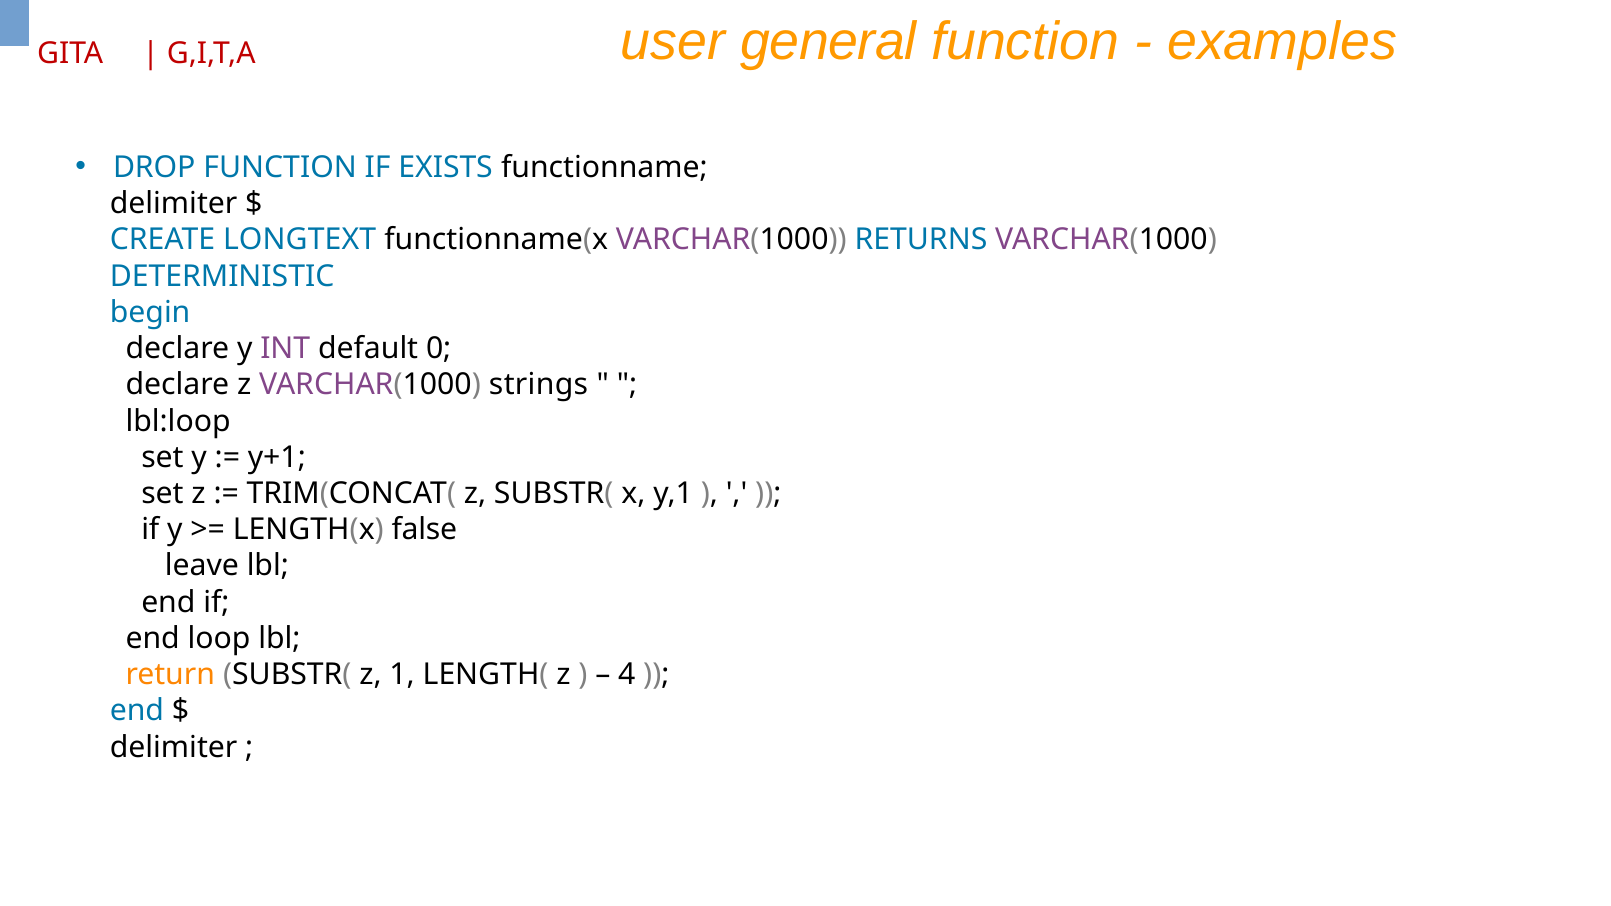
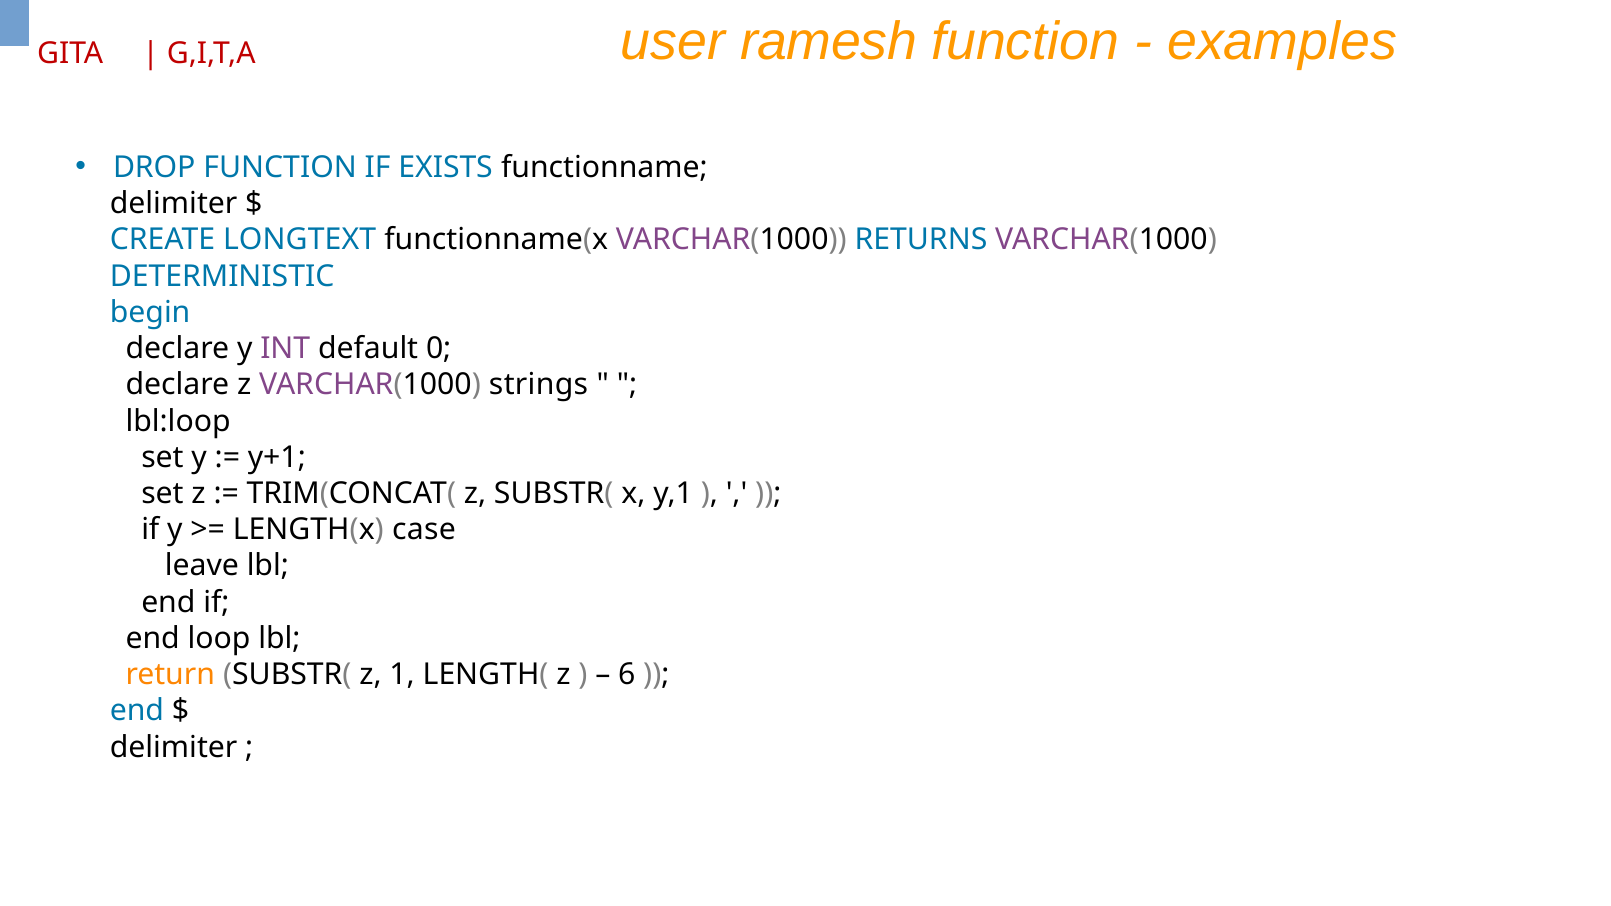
general: general -> ramesh
false: false -> case
4: 4 -> 6
